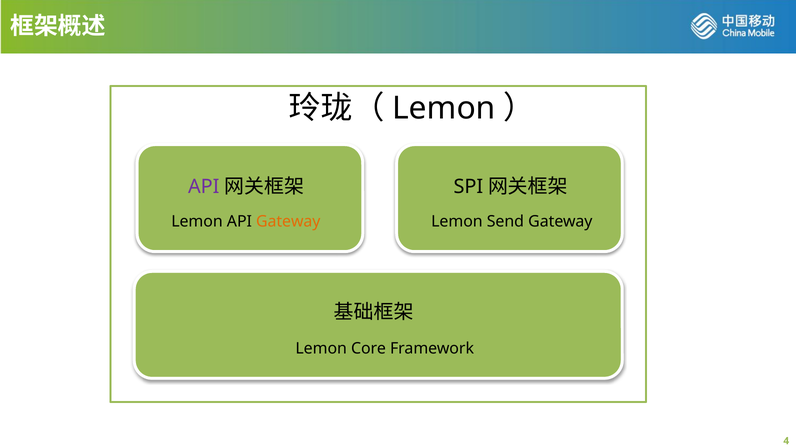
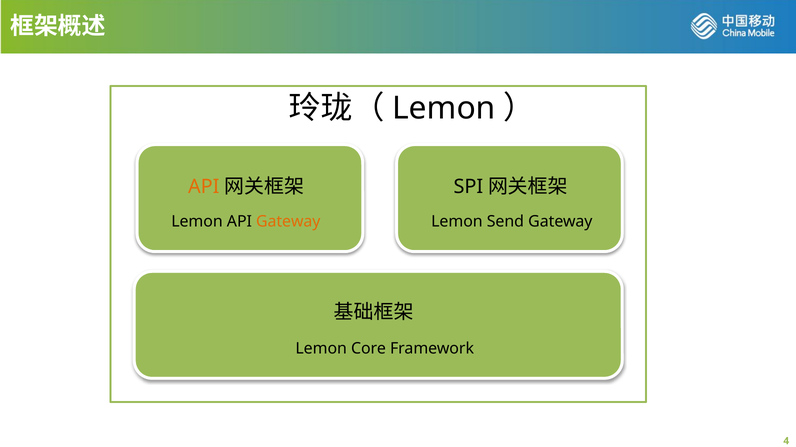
API at (204, 187) colour: purple -> orange
